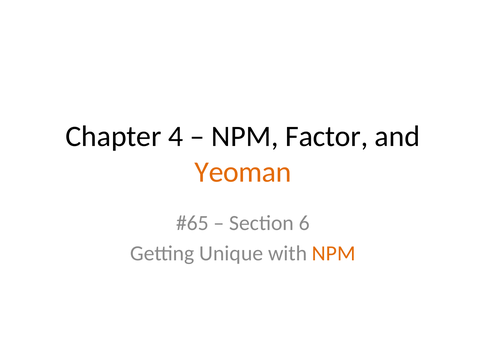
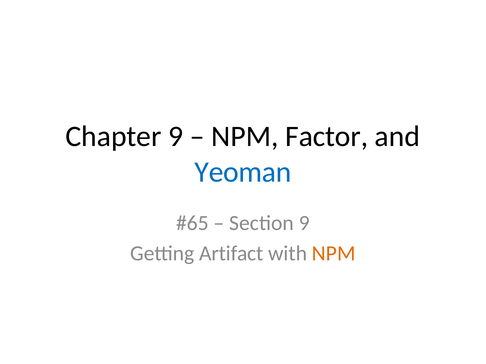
Chapter 4: 4 -> 9
Yeoman colour: orange -> blue
Section 6: 6 -> 9
Unique: Unique -> Artifact
